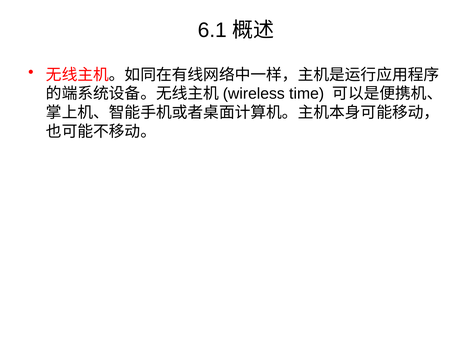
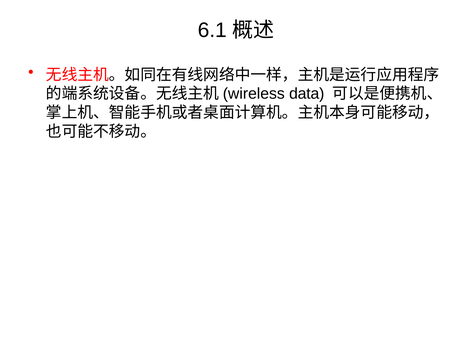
time: time -> data
